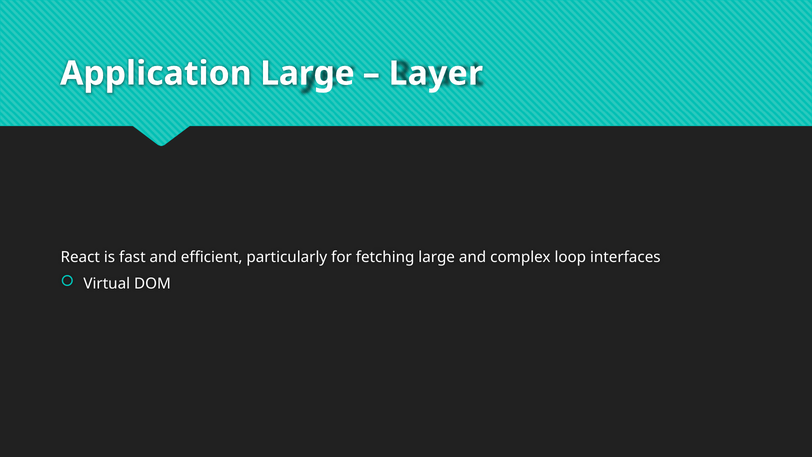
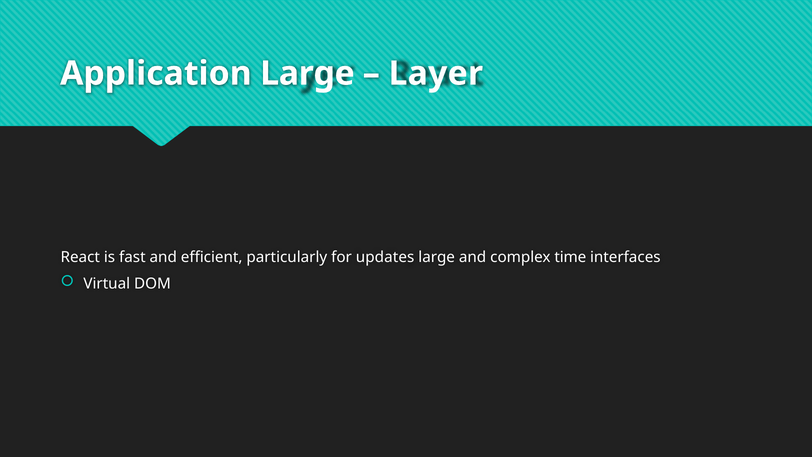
fetching: fetching -> updates
loop: loop -> time
